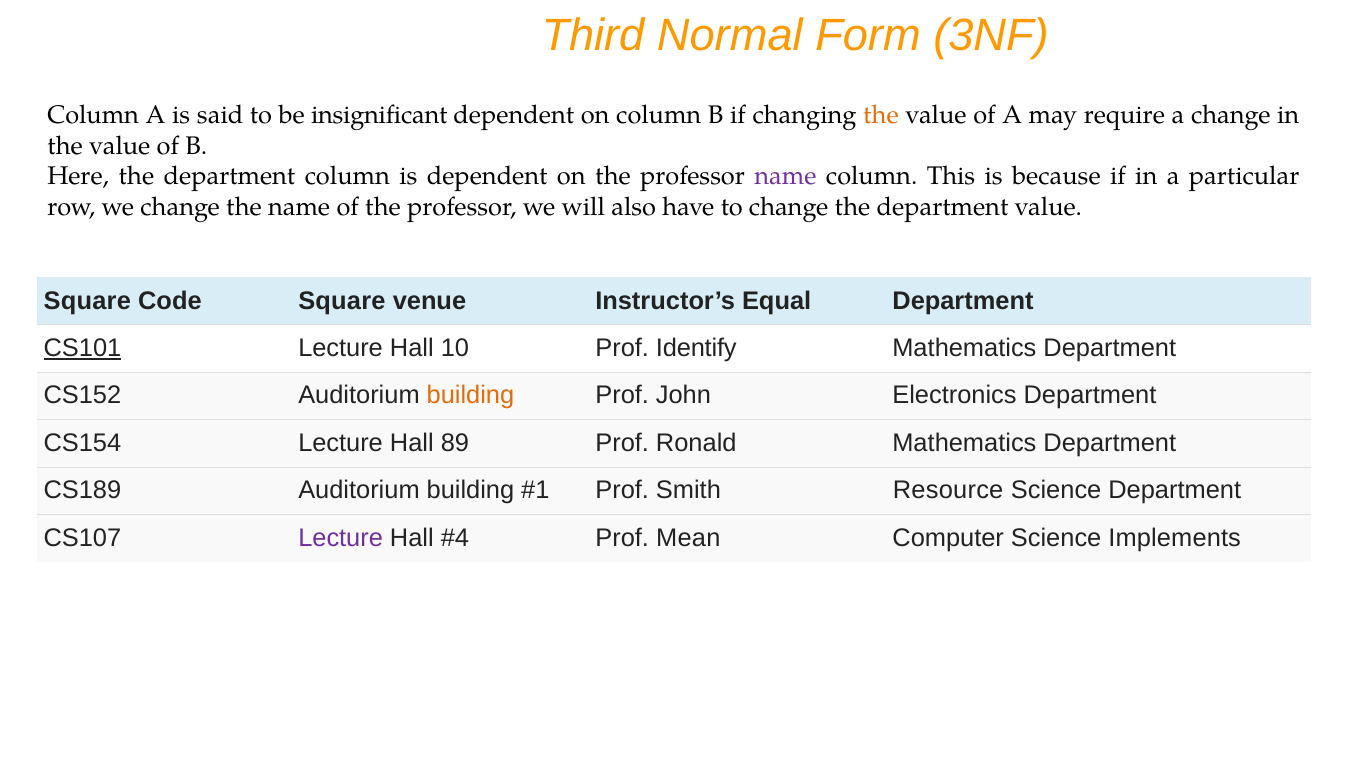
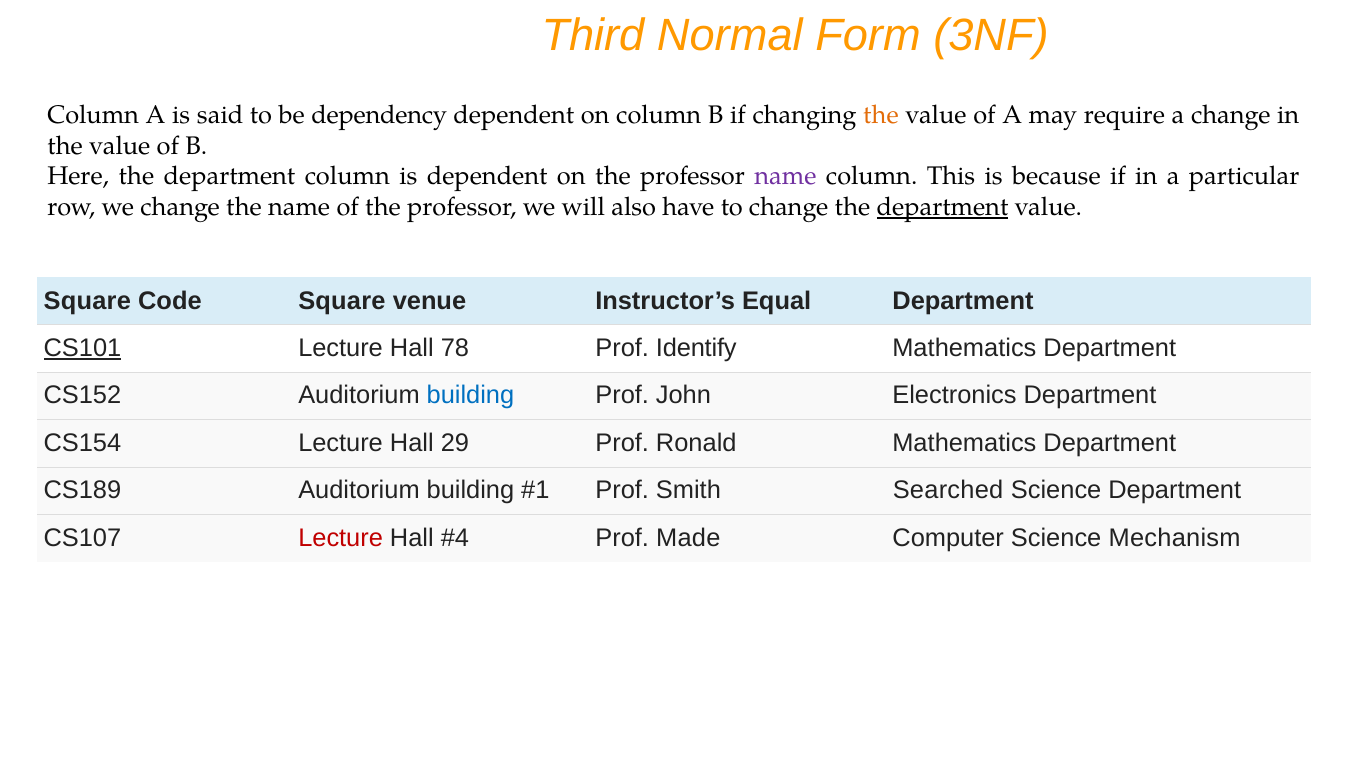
insignificant: insignificant -> dependency
department at (942, 207) underline: none -> present
10: 10 -> 78
building at (470, 395) colour: orange -> blue
89: 89 -> 29
Resource: Resource -> Searched
Lecture at (341, 538) colour: purple -> red
Mean: Mean -> Made
Implements: Implements -> Mechanism
